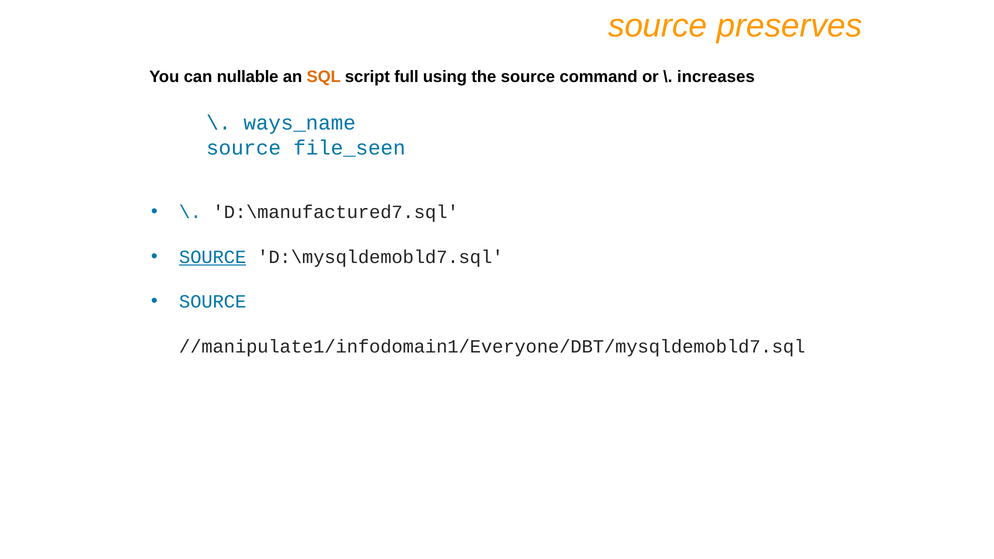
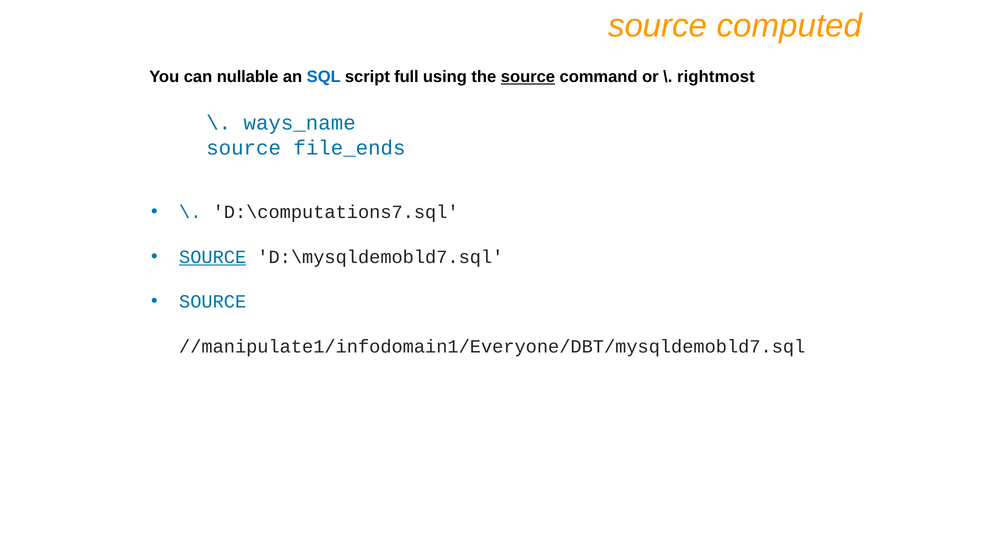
preserves: preserves -> computed
SQL colour: orange -> blue
source at (528, 77) underline: none -> present
increases: increases -> rightmost
file_seen: file_seen -> file_ends
D:\manufactured7.sql: D:\manufactured7.sql -> D:\computations7.sql
